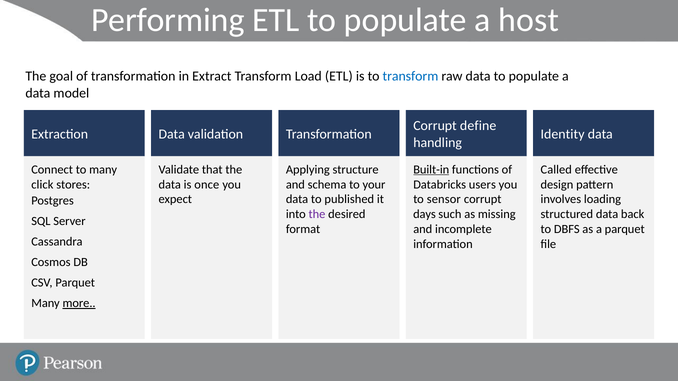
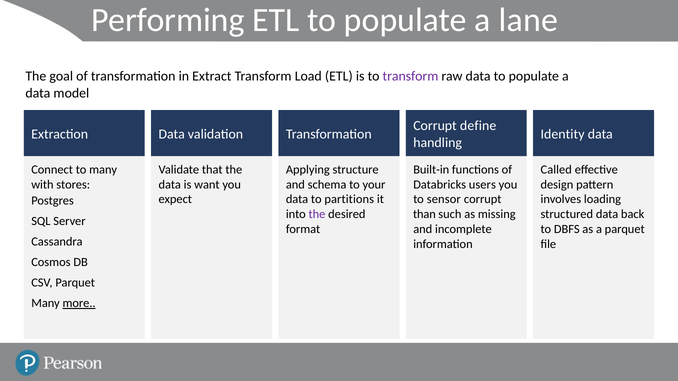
host: host -> lane
transform at (410, 76) colour: blue -> purple
Built-in underline: present -> none
click at (42, 185): click -> with
once: once -> want
published: published -> partitions
days: days -> than
